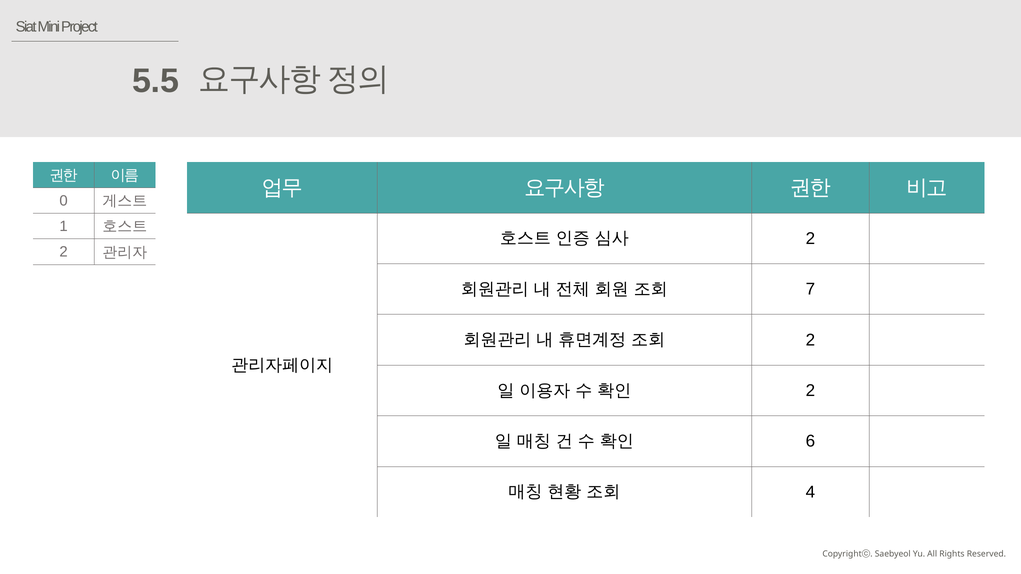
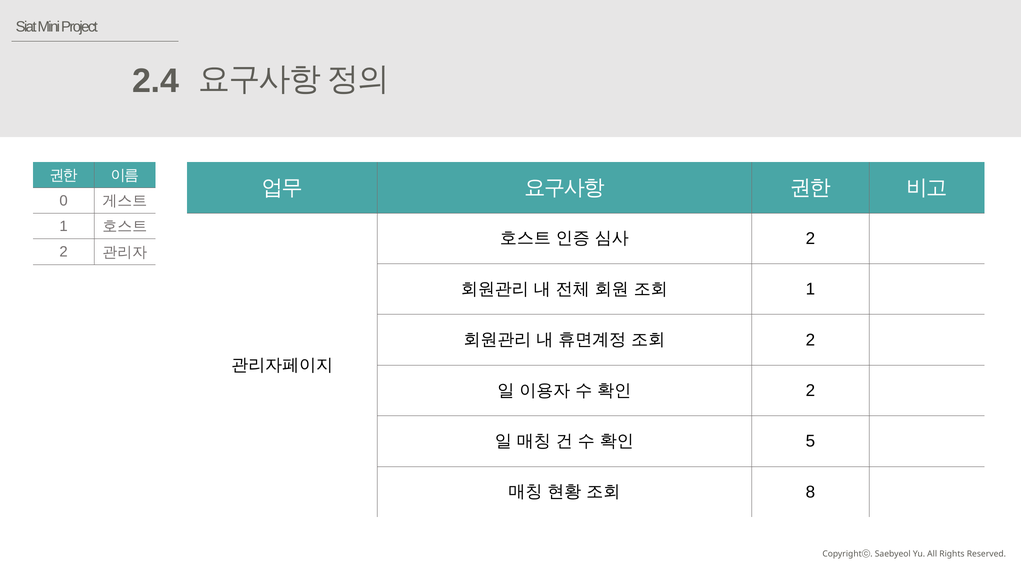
5.5: 5.5 -> 2.4
7 at (810, 289): 7 -> 1
6: 6 -> 5
4: 4 -> 8
